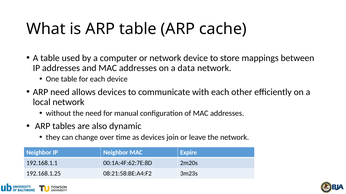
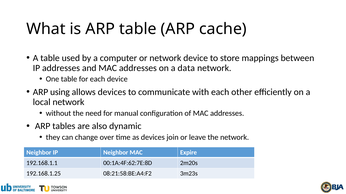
ARP need: need -> using
